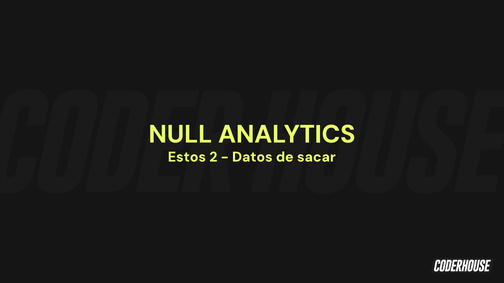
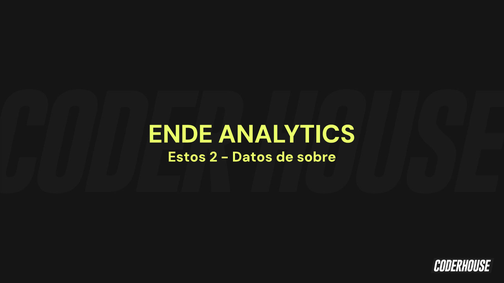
NULL: NULL -> ENDE
sacar: sacar -> sobre
